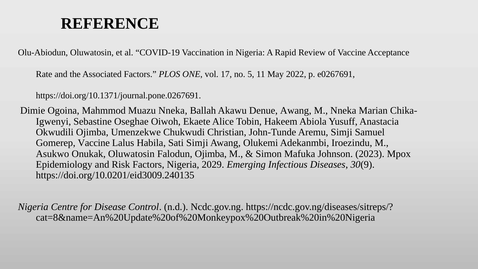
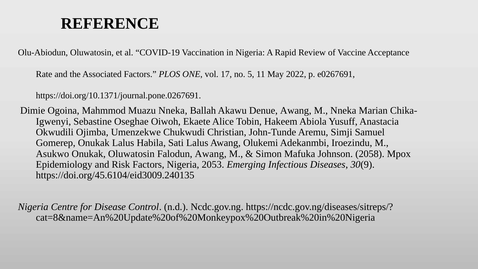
Gomerep Vaccine: Vaccine -> Onukak
Sati Simji: Simji -> Lalus
Falodun Ojimba: Ojimba -> Awang
2023: 2023 -> 2058
2029: 2029 -> 2053
https://doi.org/10.0201/eid3009.240135: https://doi.org/10.0201/eid3009.240135 -> https://doi.org/45.6104/eid3009.240135
